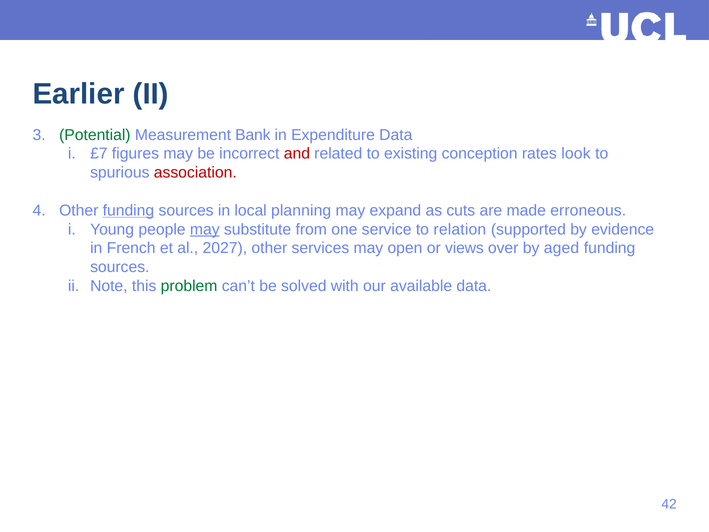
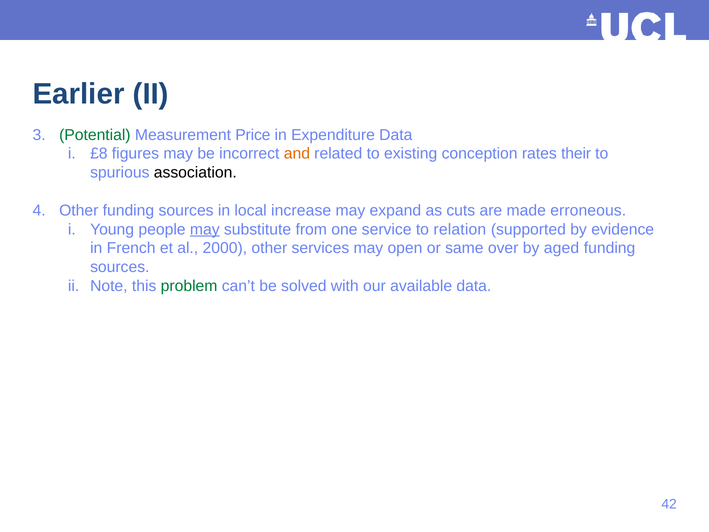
Bank: Bank -> Price
£7: £7 -> £8
and colour: red -> orange
look: look -> their
association colour: red -> black
funding at (128, 210) underline: present -> none
planning: planning -> increase
2027: 2027 -> 2000
views: views -> same
